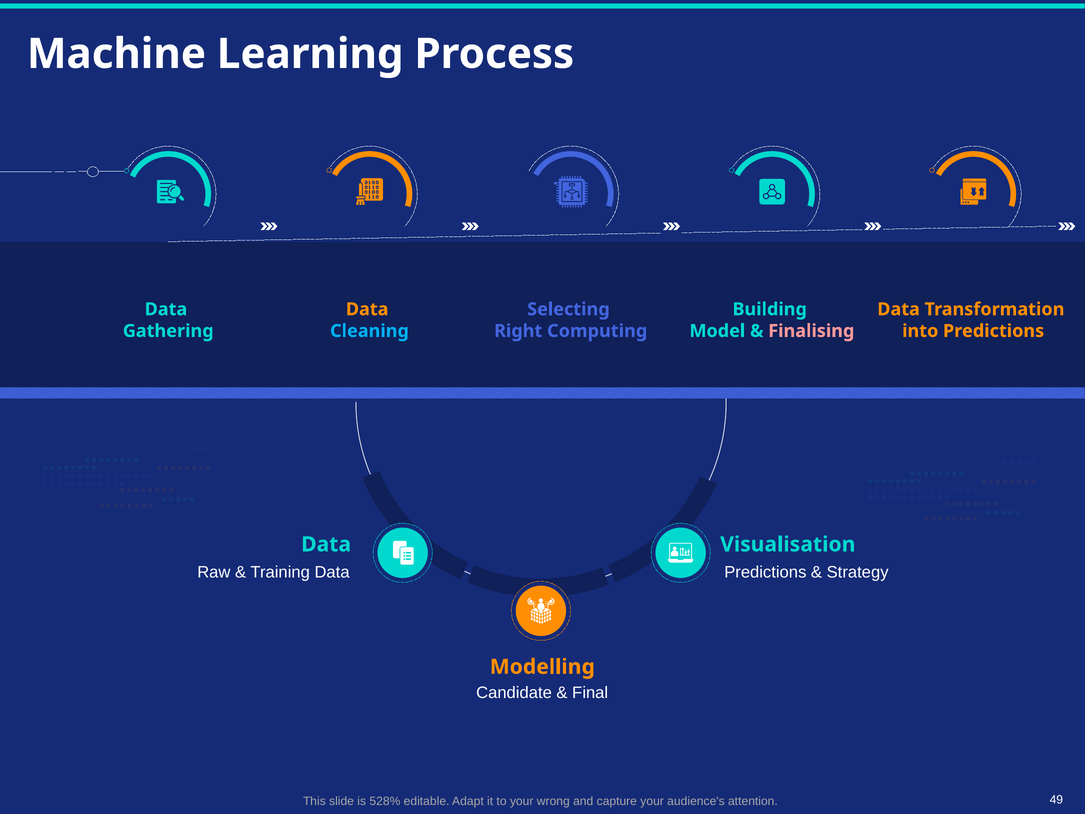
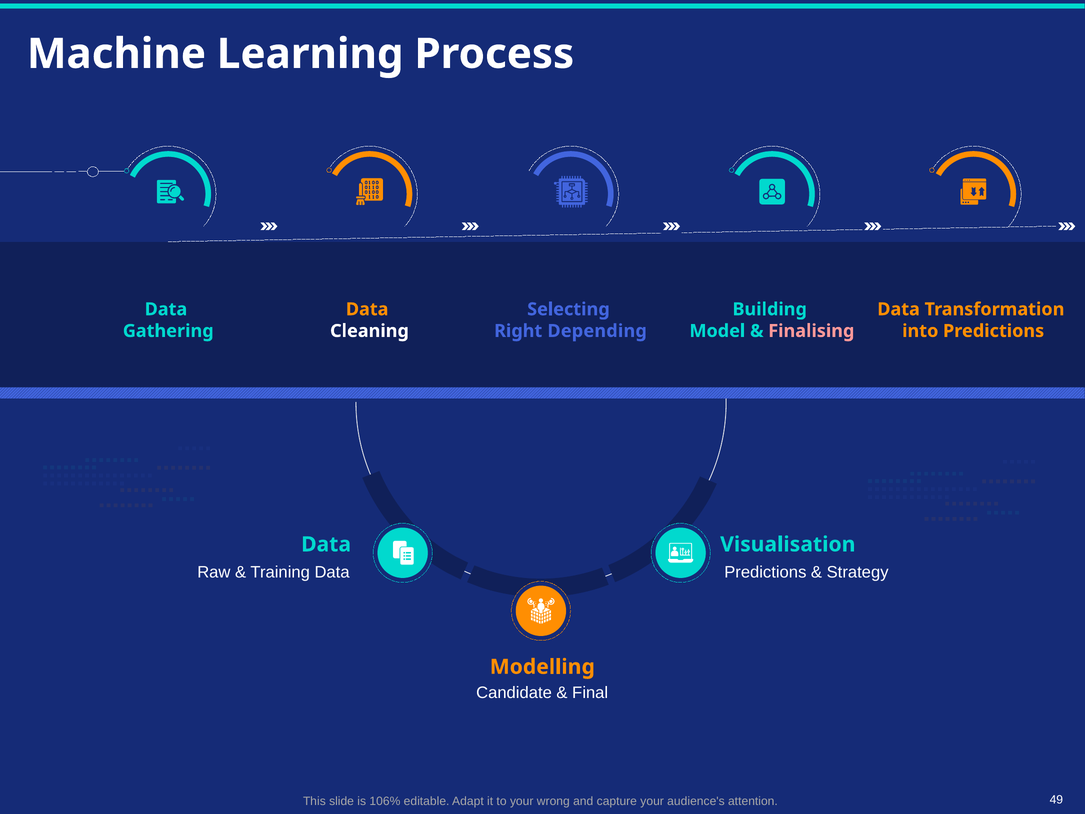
Cleaning colour: light blue -> white
Computing: Computing -> Depending
528%: 528% -> 106%
